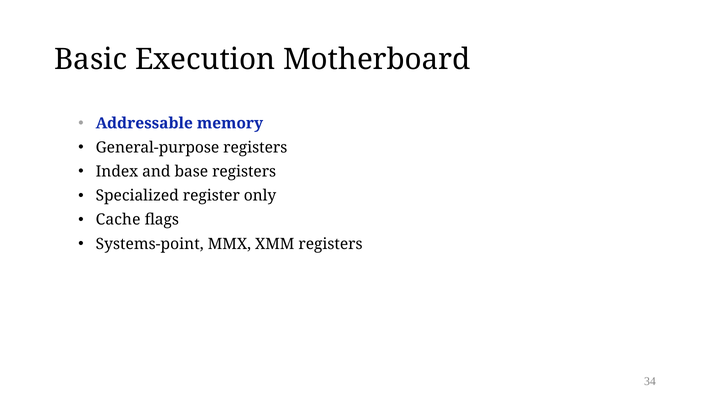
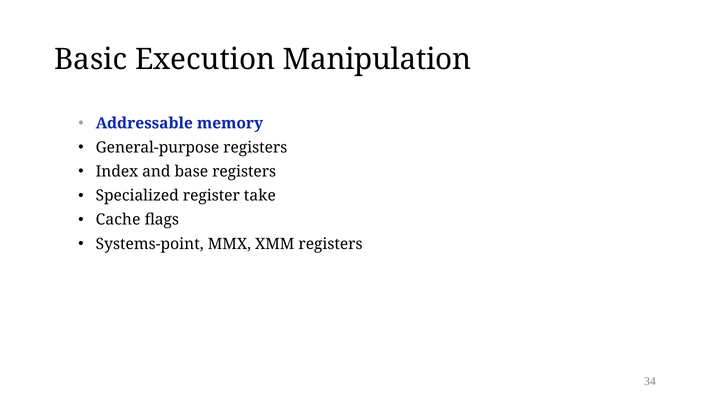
Motherboard: Motherboard -> Manipulation
only: only -> take
